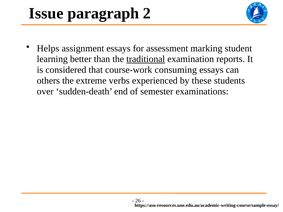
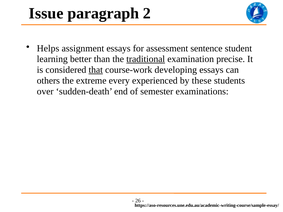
marking: marking -> sentence
reports: reports -> precise
that underline: none -> present
consuming: consuming -> developing
verbs: verbs -> every
